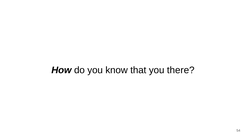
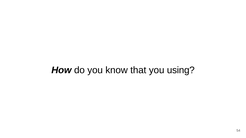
there: there -> using
